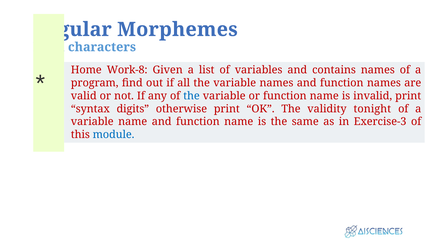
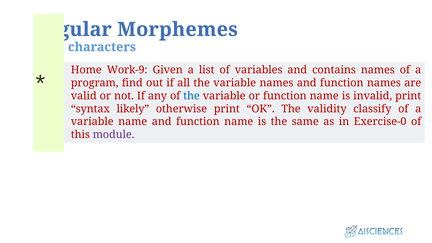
Work-8: Work-8 -> Work-9
digits: digits -> likely
tonight: tonight -> classify
Exercise-3: Exercise-3 -> Exercise-0
module colour: blue -> purple
